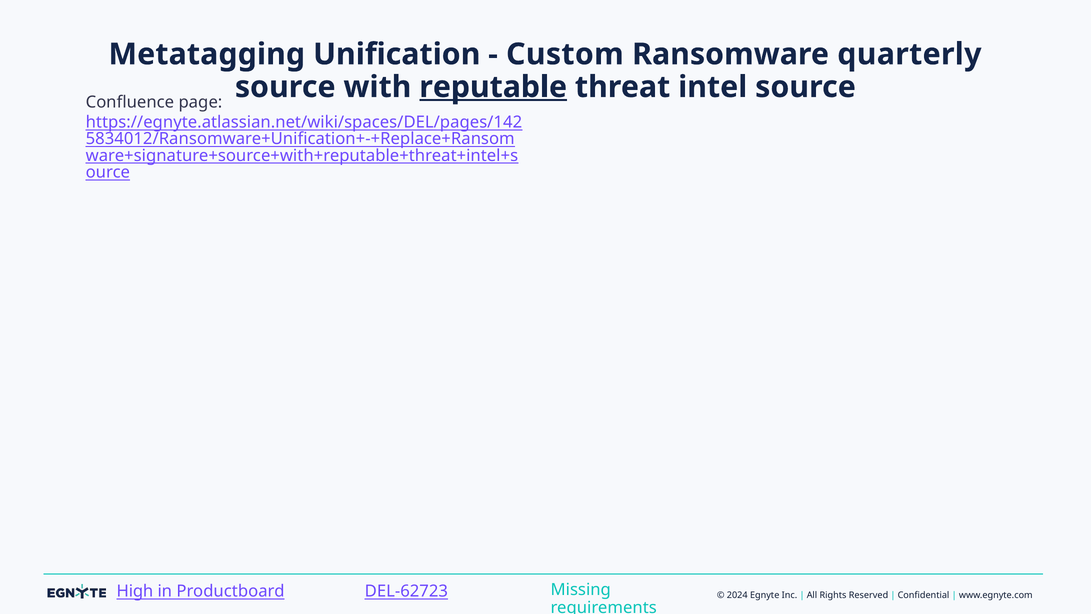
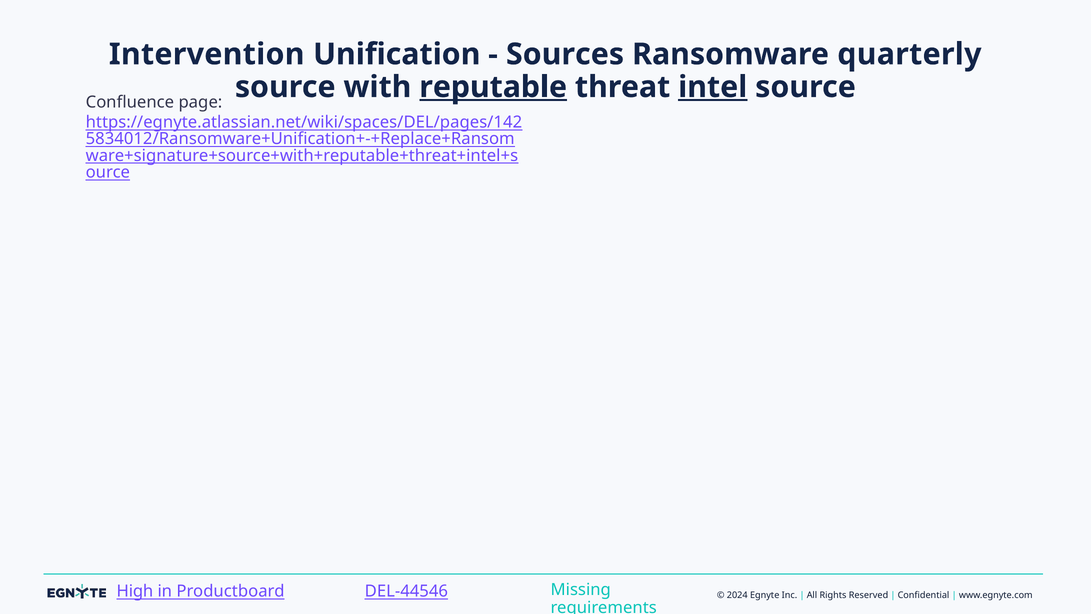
Metatagging: Metatagging -> Intervention
Custom: Custom -> Sources
intel underline: none -> present
DEL-62723: DEL-62723 -> DEL-44546
